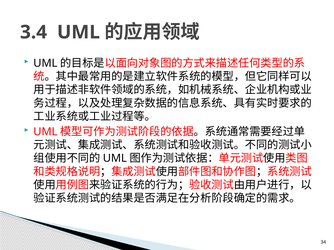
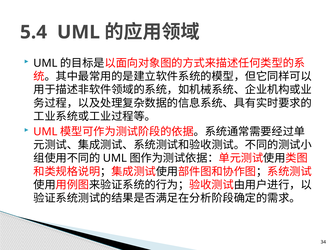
3.4: 3.4 -> 5.4
